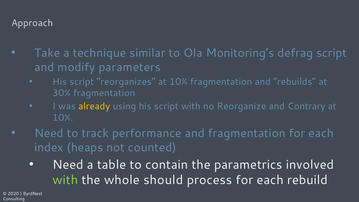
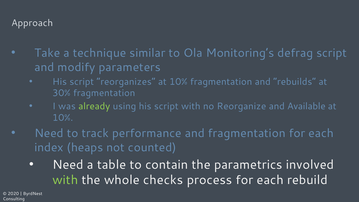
already colour: yellow -> light green
Contrary: Contrary -> Available
should: should -> checks
